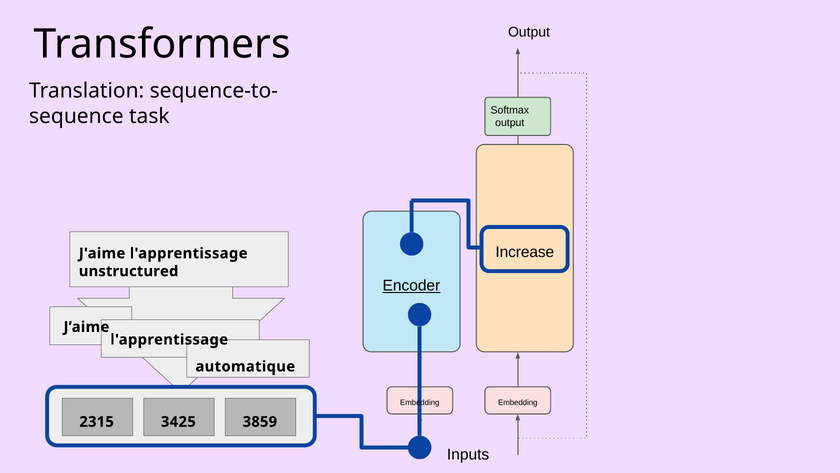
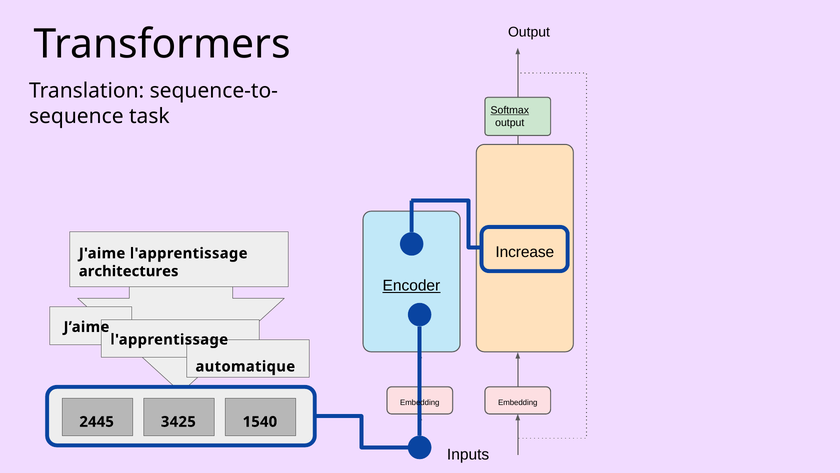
Softmax underline: none -> present
unstructured: unstructured -> architectures
2315: 2315 -> 2445
3859: 3859 -> 1540
